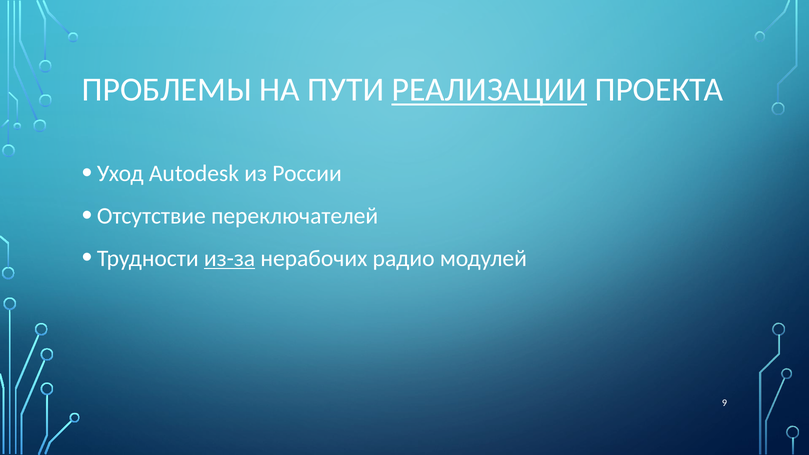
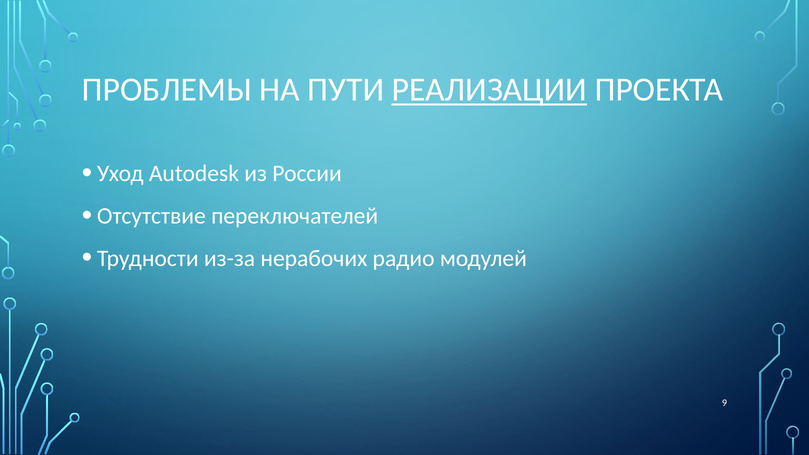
из-за underline: present -> none
